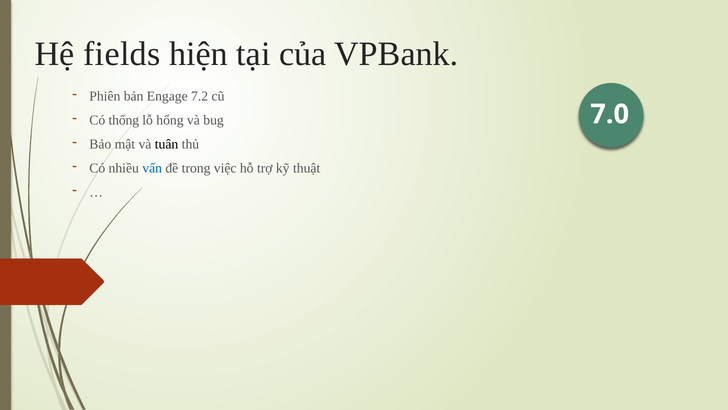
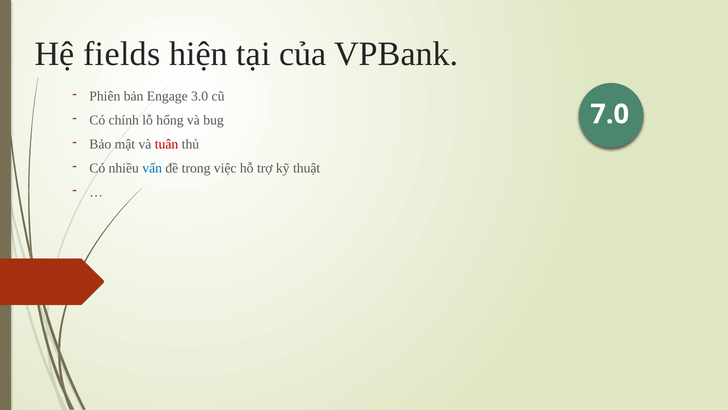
7.2: 7.2 -> 3.0
thống: thống -> chính
tuân colour: black -> red
